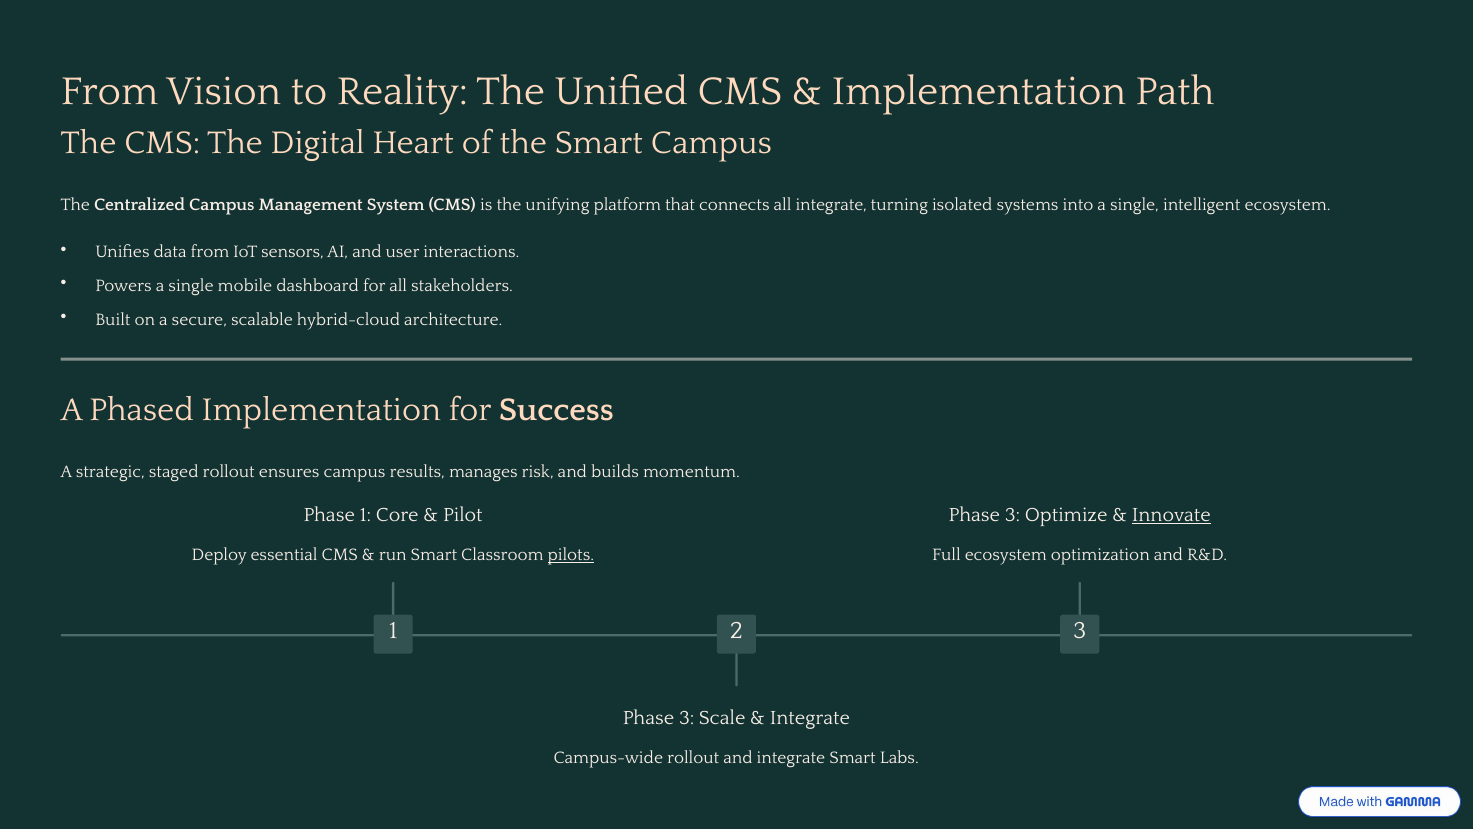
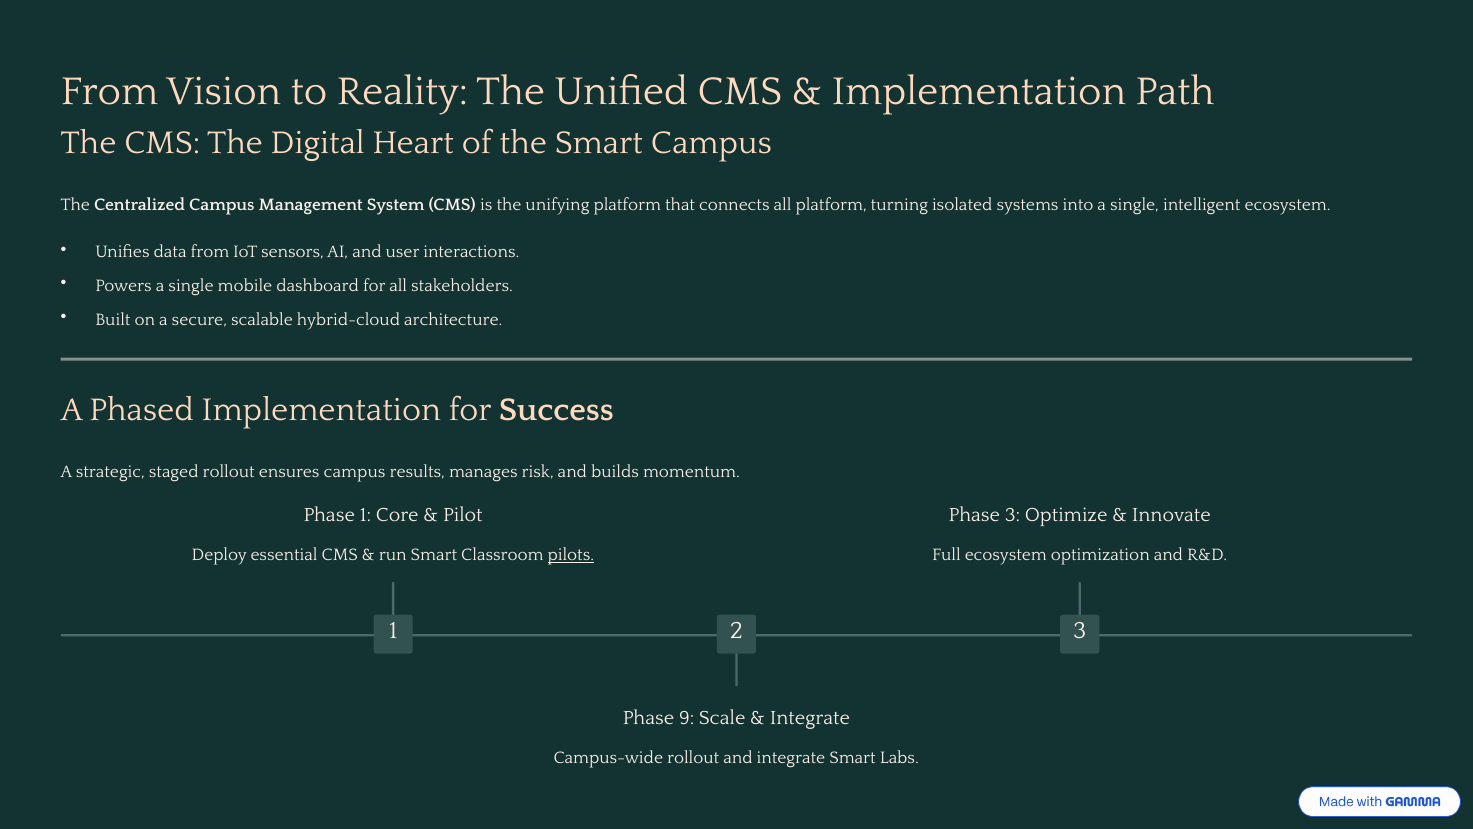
all integrate: integrate -> platform
Innovate underline: present -> none
3 at (687, 718): 3 -> 9
